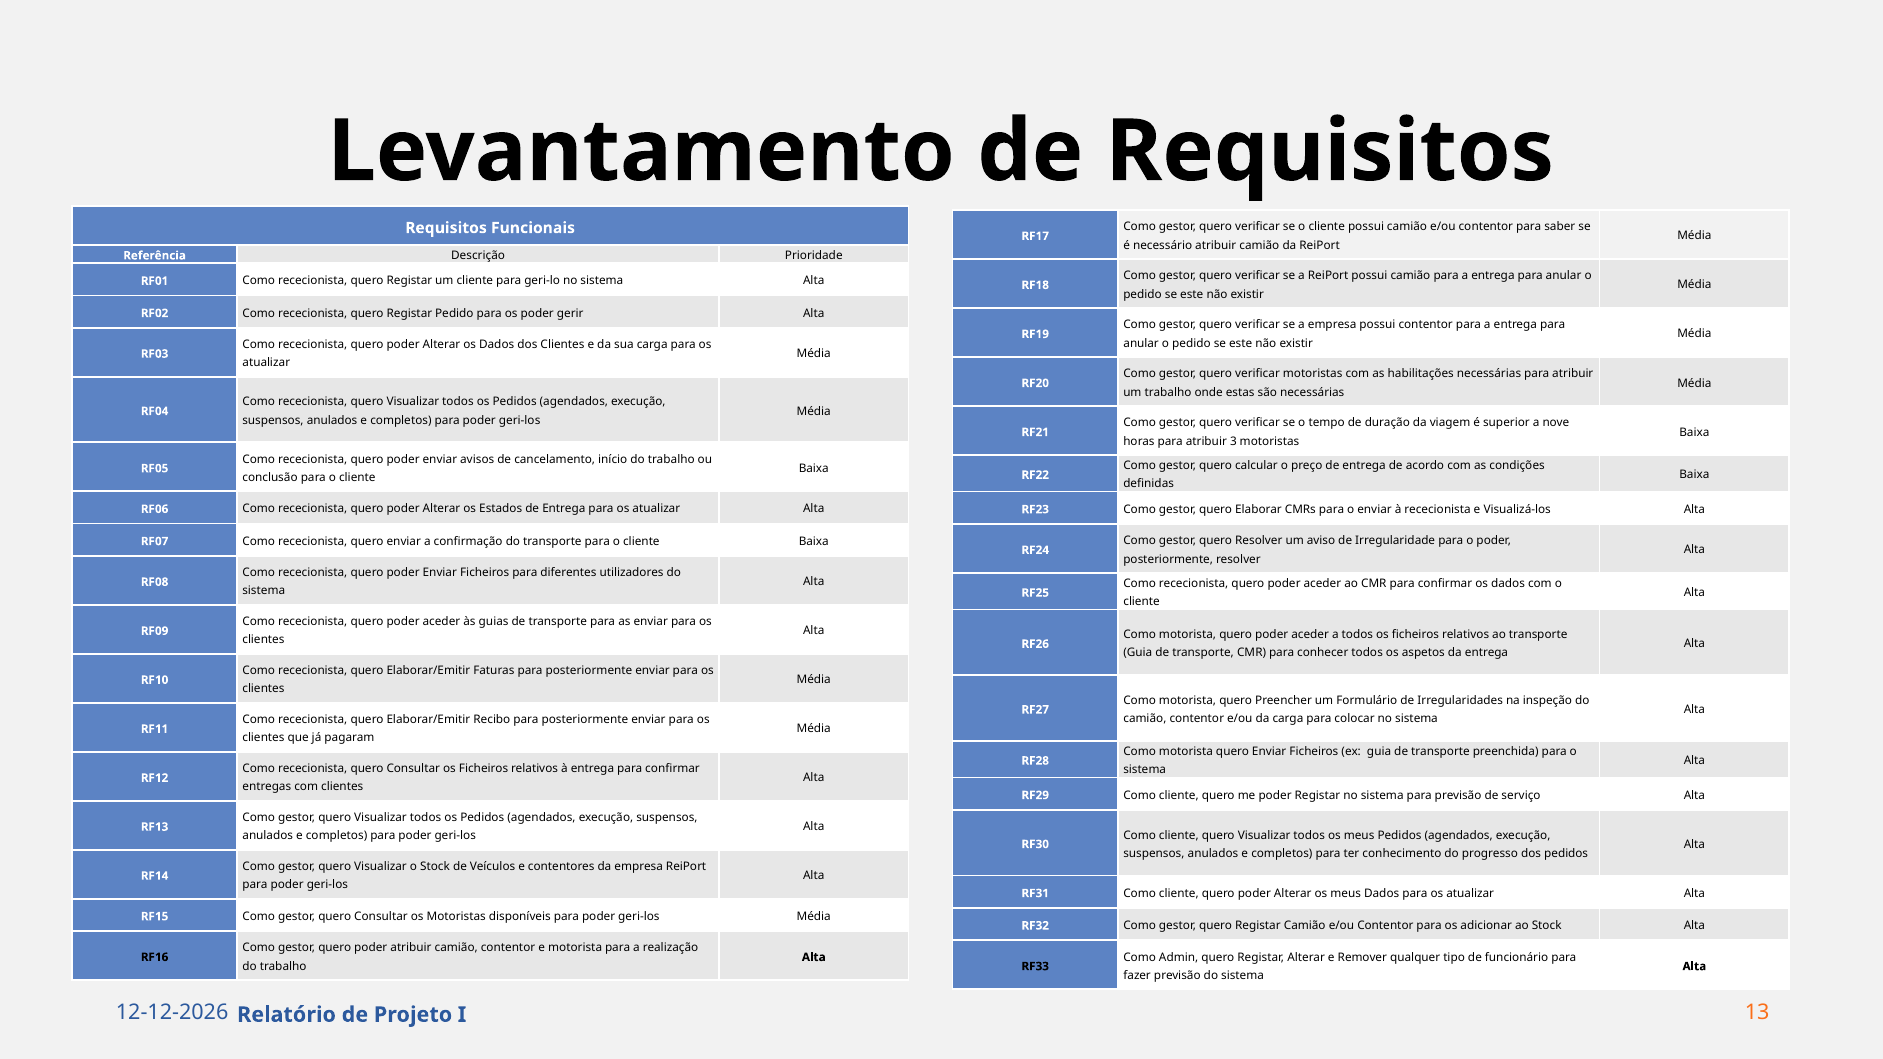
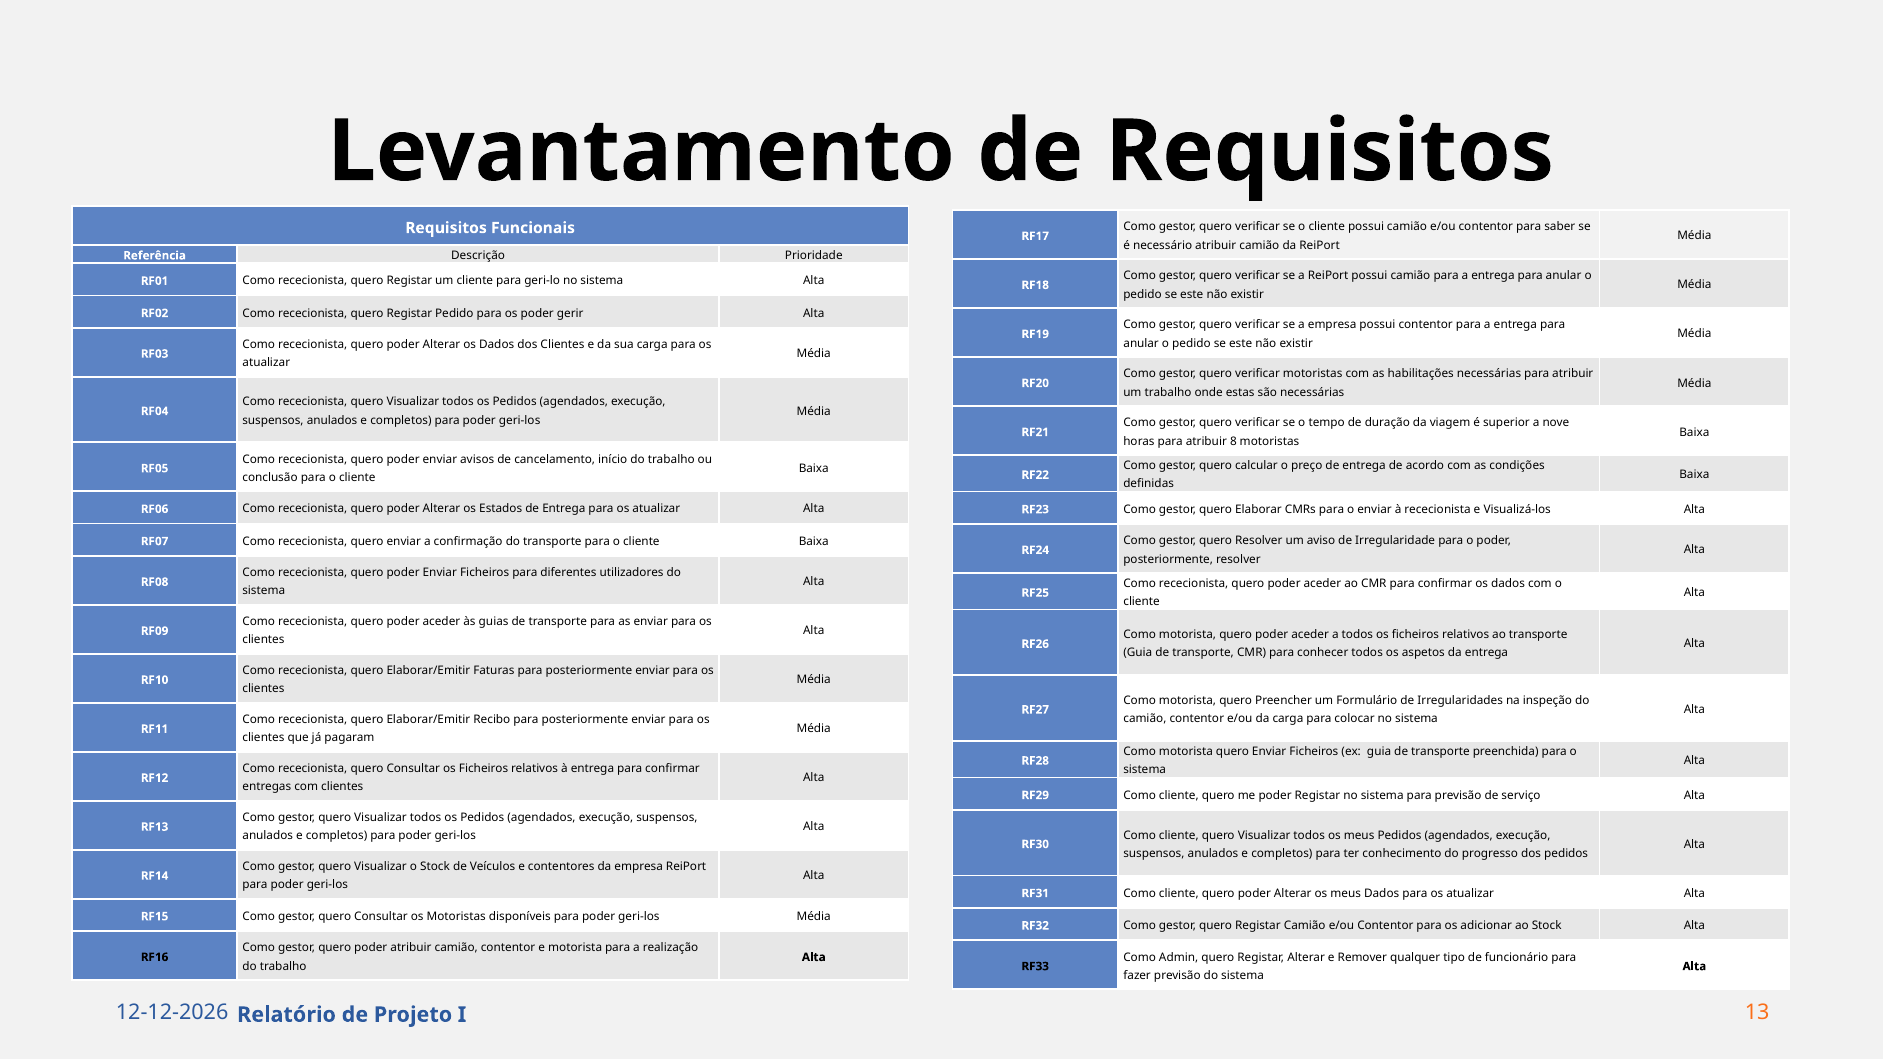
3: 3 -> 8
